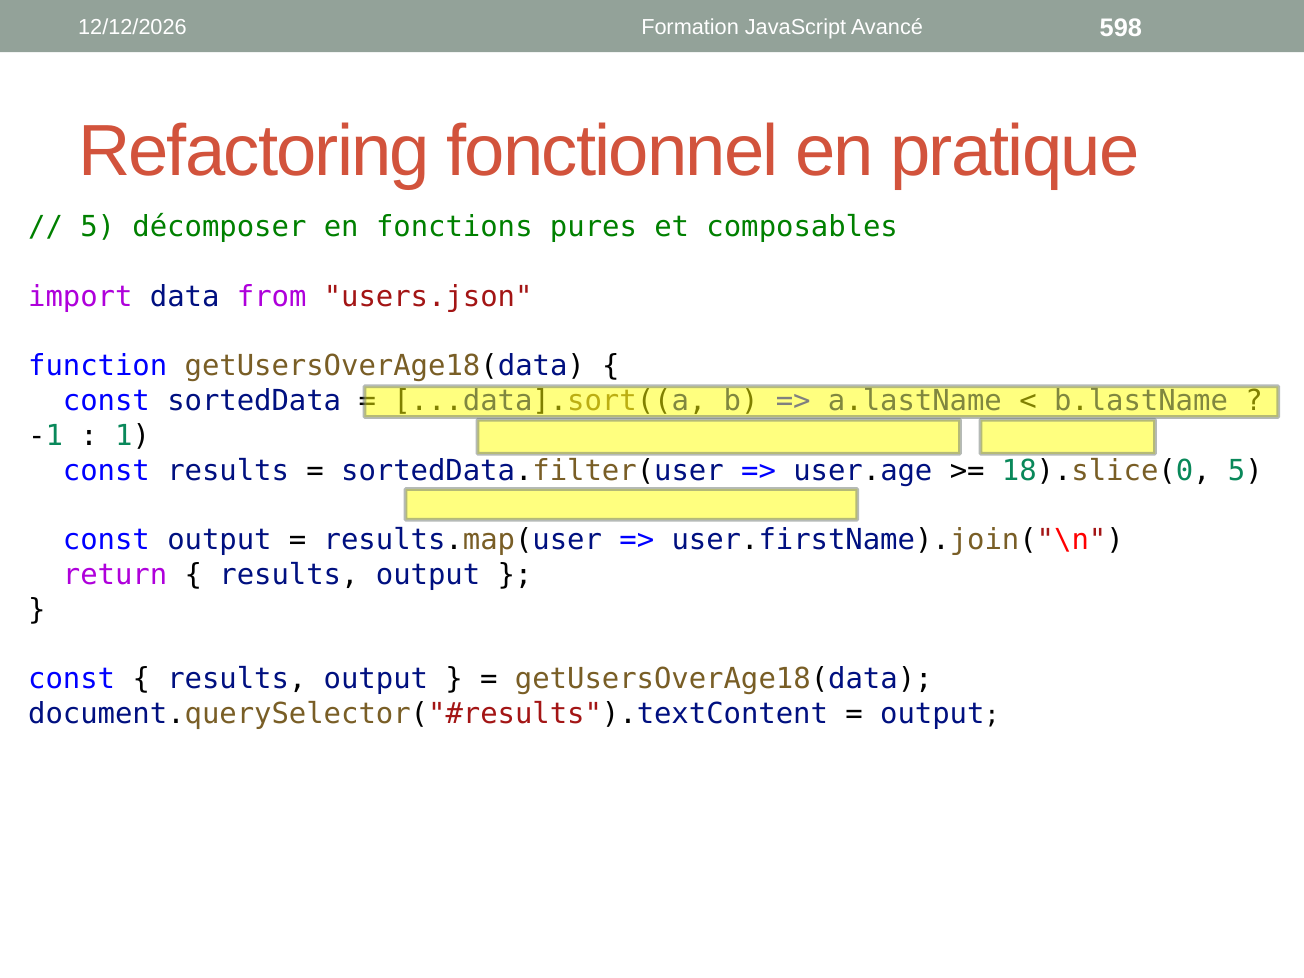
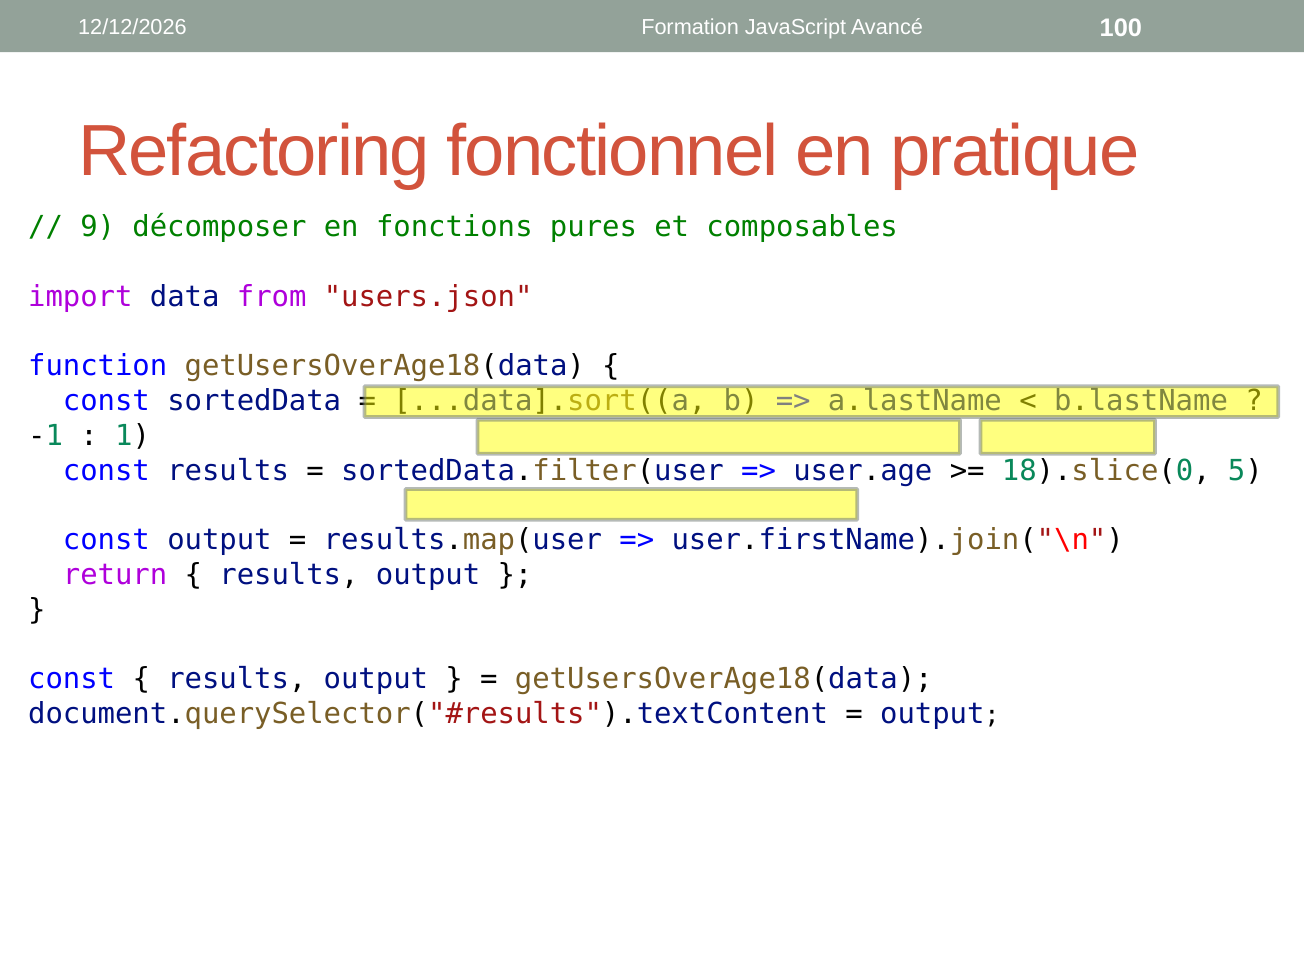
598: 598 -> 100
5 at (98, 227): 5 -> 9
